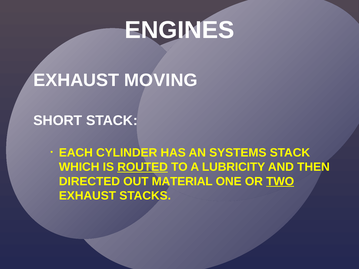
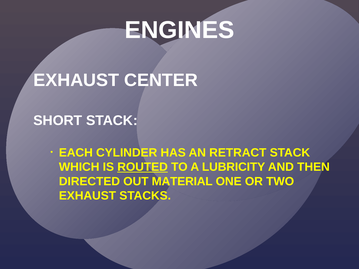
MOVING: MOVING -> CENTER
SYSTEMS: SYSTEMS -> RETRACT
TWO underline: present -> none
